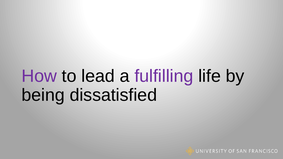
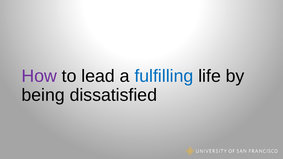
fulfilling colour: purple -> blue
